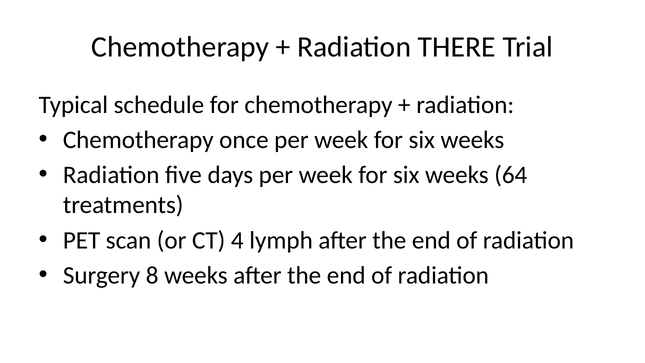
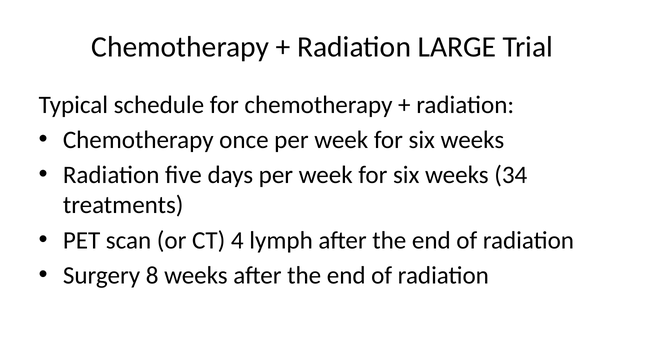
THERE: THERE -> LARGE
64: 64 -> 34
